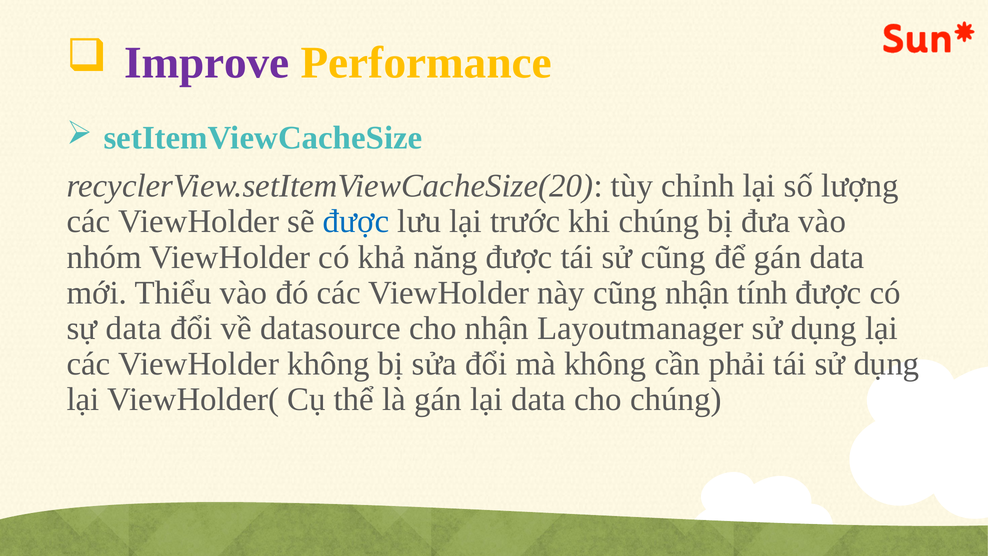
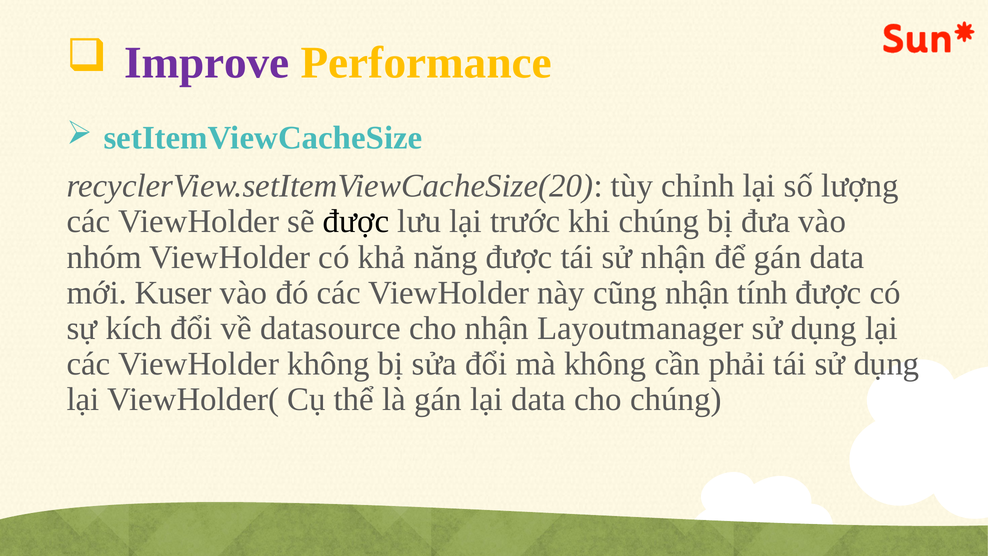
được at (356, 221) colour: blue -> black
sử cũng: cũng -> nhận
Thiểu: Thiểu -> Kuser
sự data: data -> kích
